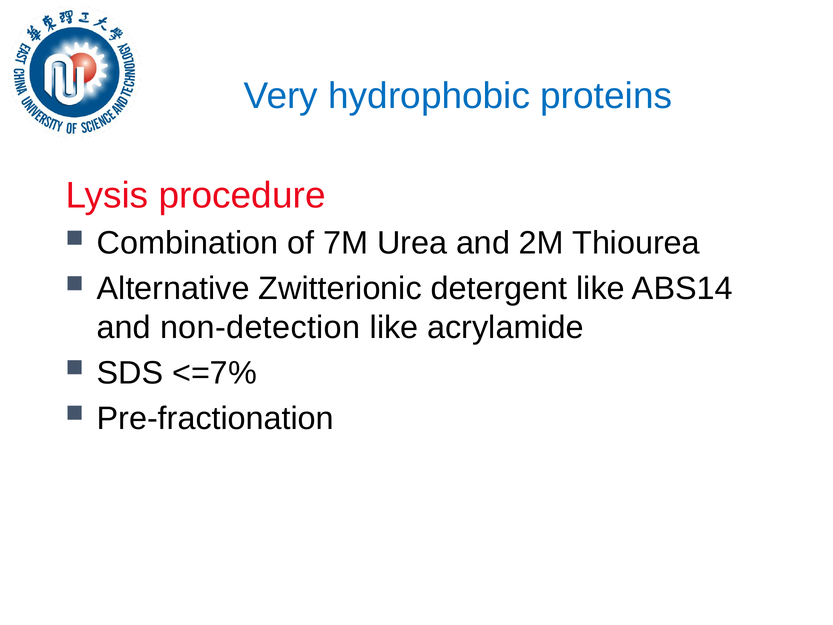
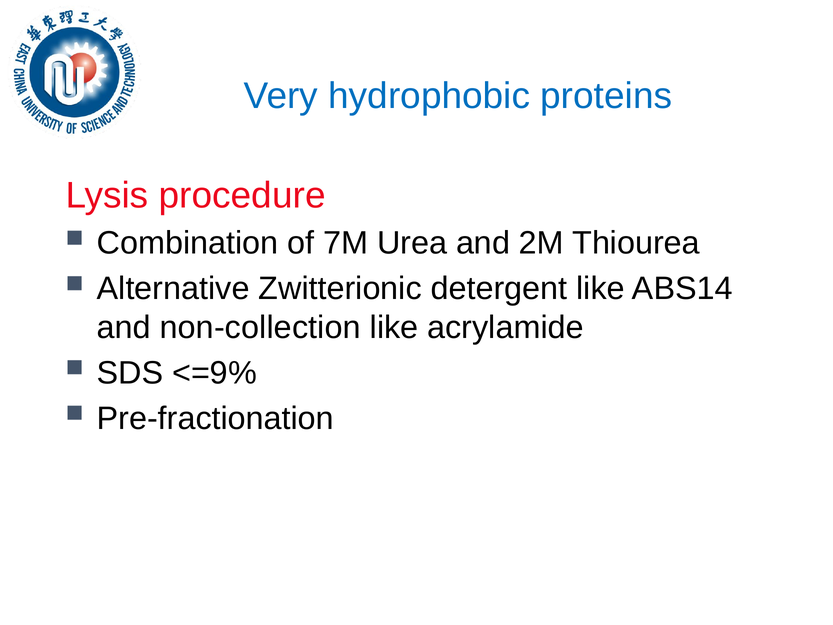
non-detection: non-detection -> non-collection
<=7%: <=7% -> <=9%
